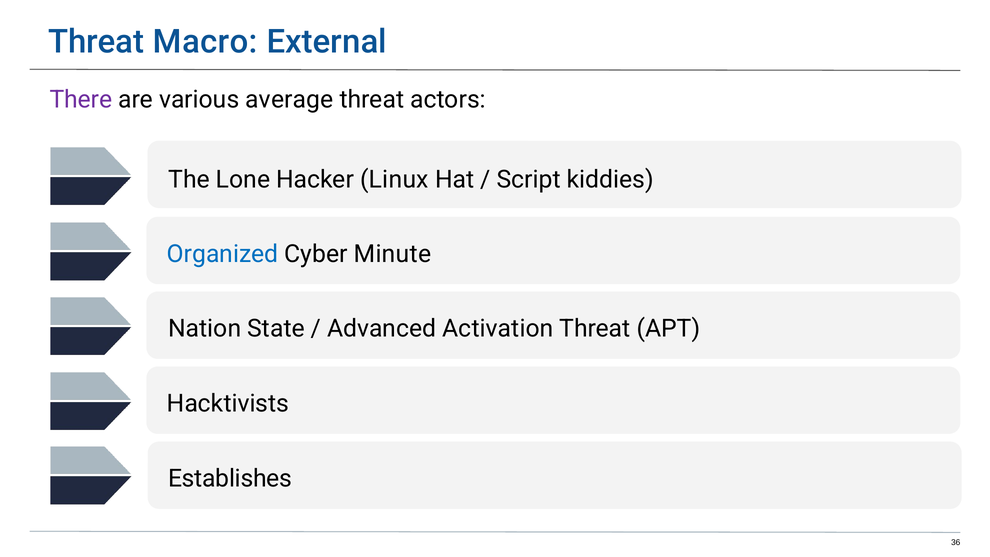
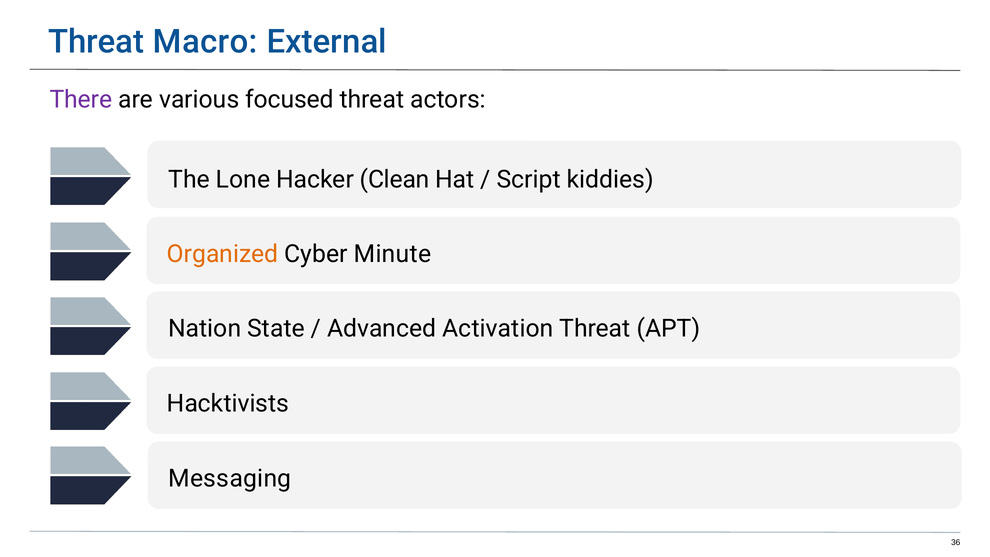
average: average -> focused
Linux: Linux -> Clean
Organized colour: blue -> orange
Establishes: Establishes -> Messaging
